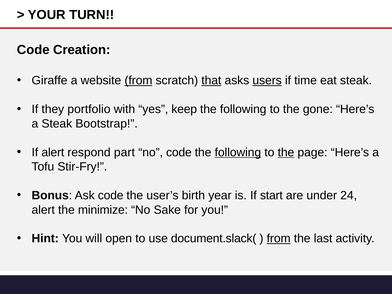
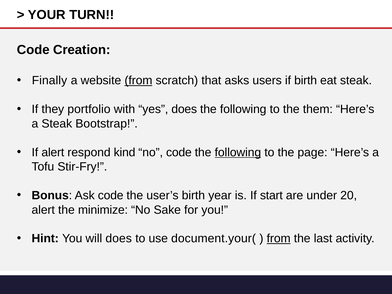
Giraffe: Giraffe -> Finally
that underline: present -> none
users underline: present -> none
if time: time -> birth
yes keep: keep -> does
gone: gone -> them
part: part -> kind
the at (286, 152) underline: present -> none
24: 24 -> 20
will open: open -> does
document.slack(: document.slack( -> document.your(
